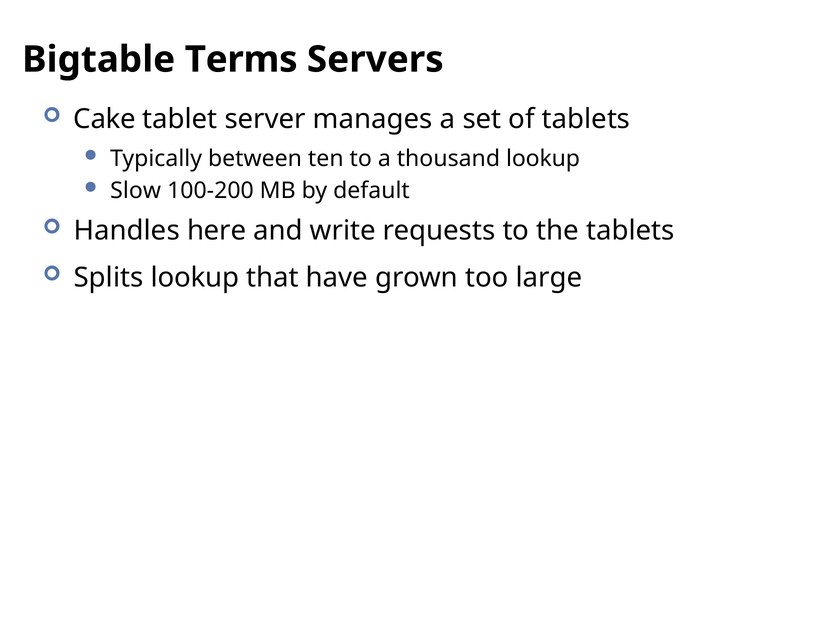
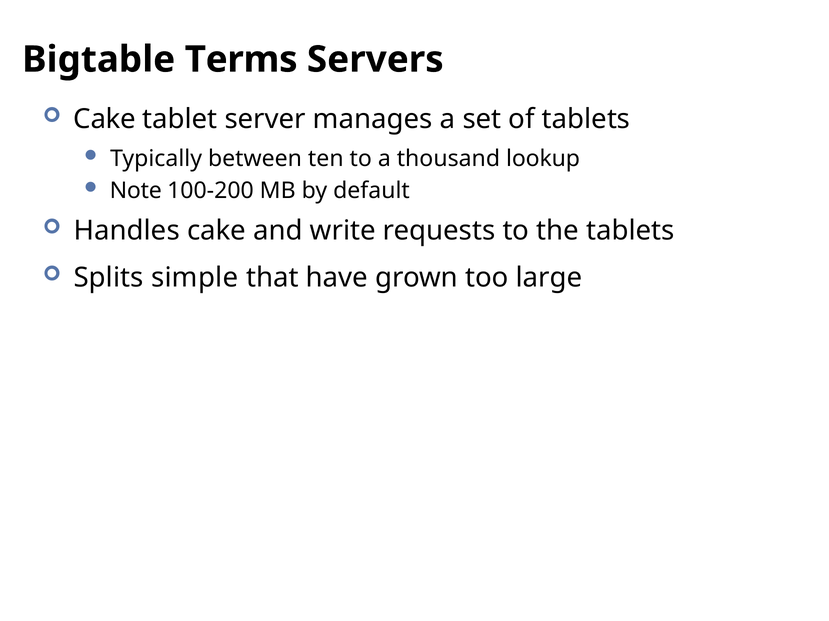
Slow: Slow -> Note
Handles here: here -> cake
Splits lookup: lookup -> simple
